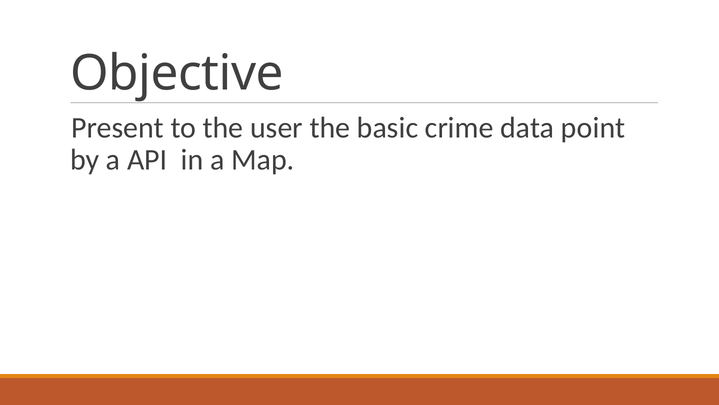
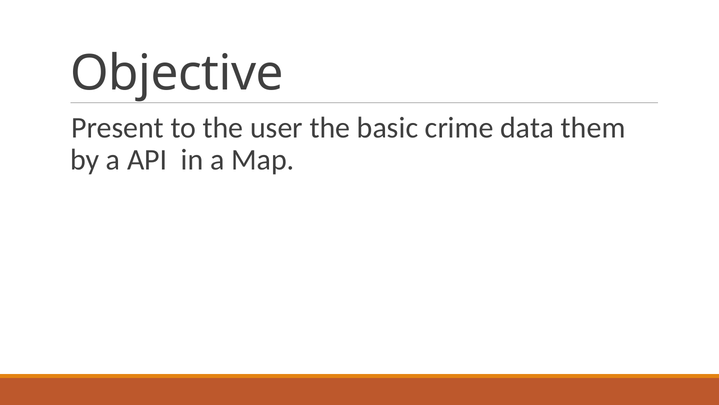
point: point -> them
